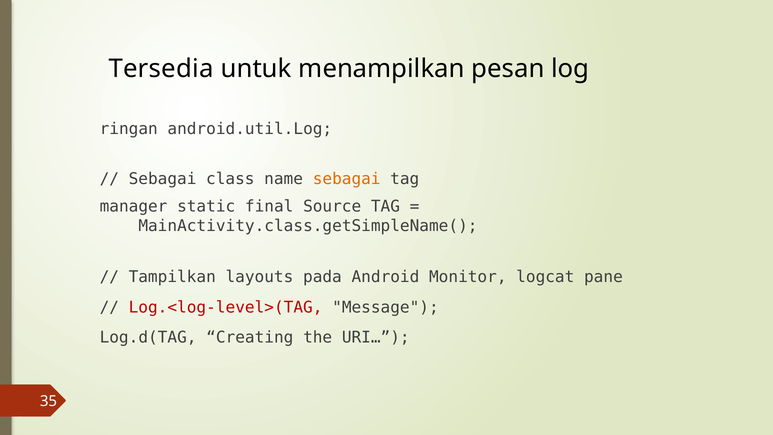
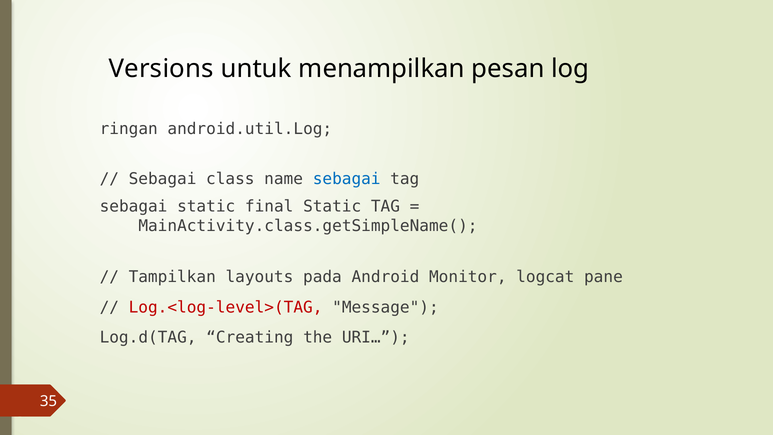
Tersedia: Tersedia -> Versions
sebagai at (347, 179) colour: orange -> blue
manager at (134, 206): manager -> sebagai
final Source: Source -> Static
